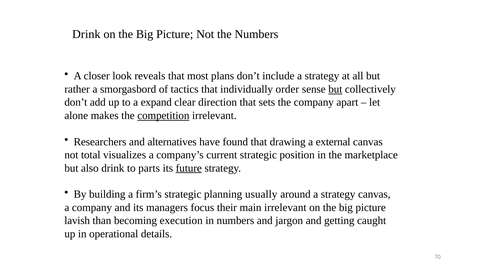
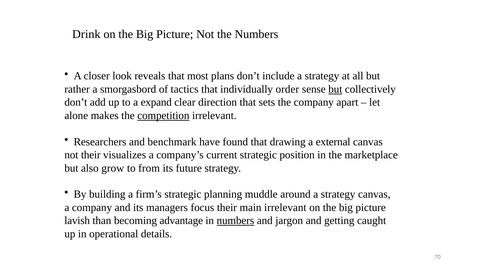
alternatives: alternatives -> benchmark
not total: total -> their
also drink: drink -> grow
parts: parts -> from
future underline: present -> none
usually: usually -> muddle
execution: execution -> advantage
numbers at (235, 220) underline: none -> present
